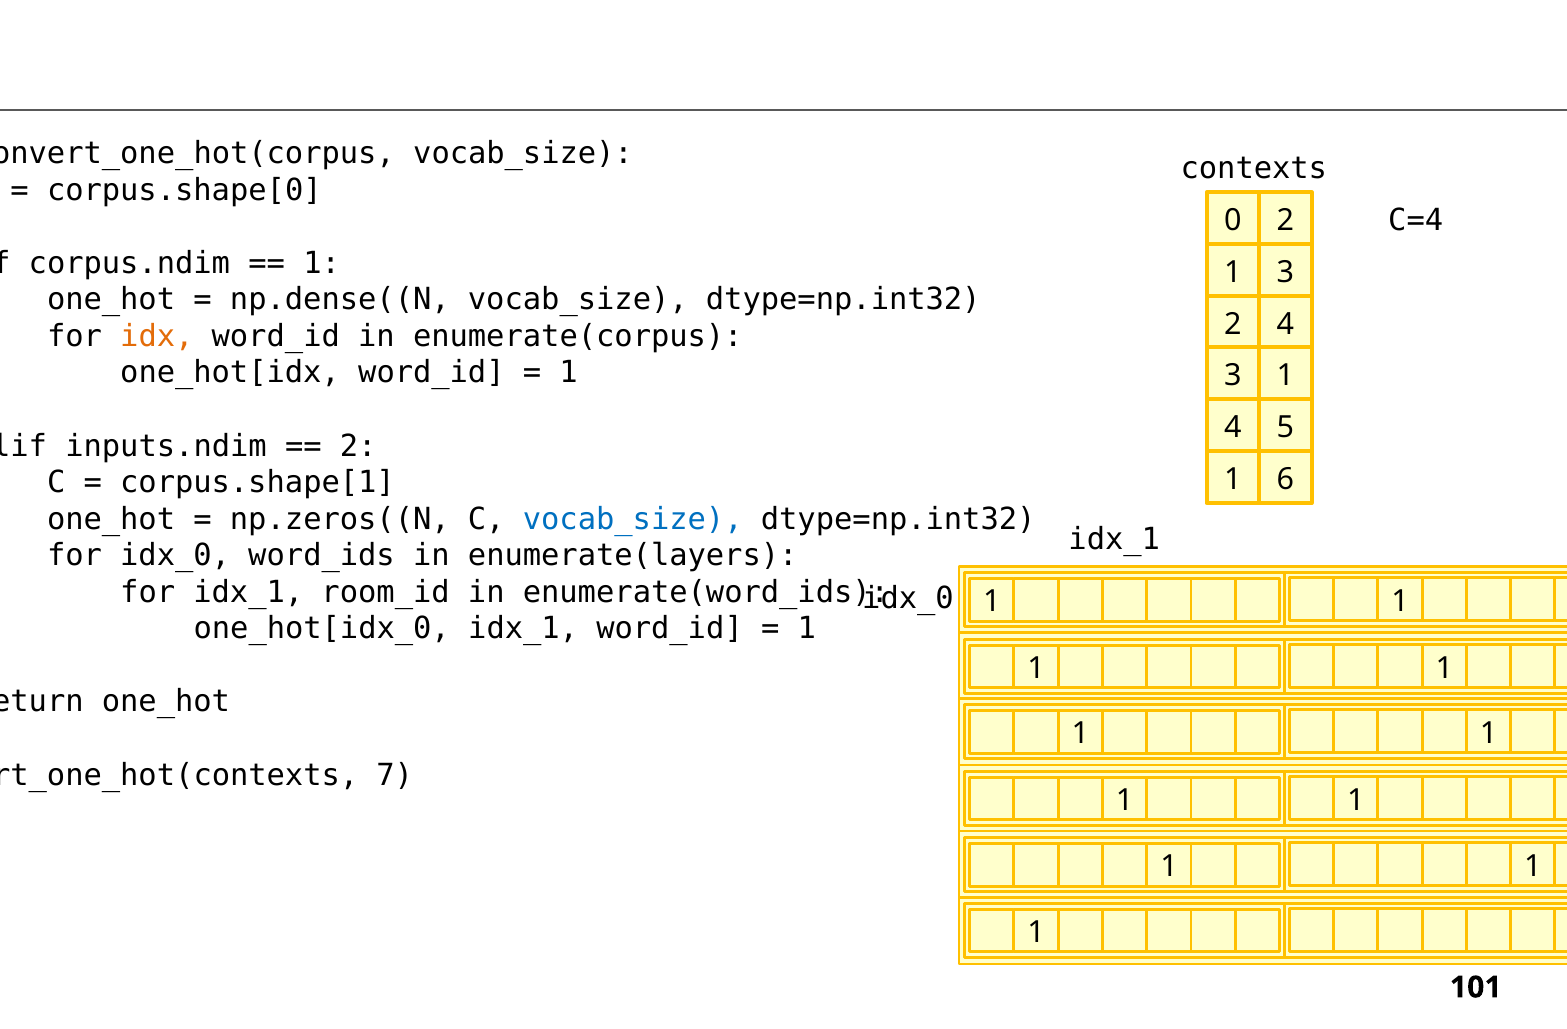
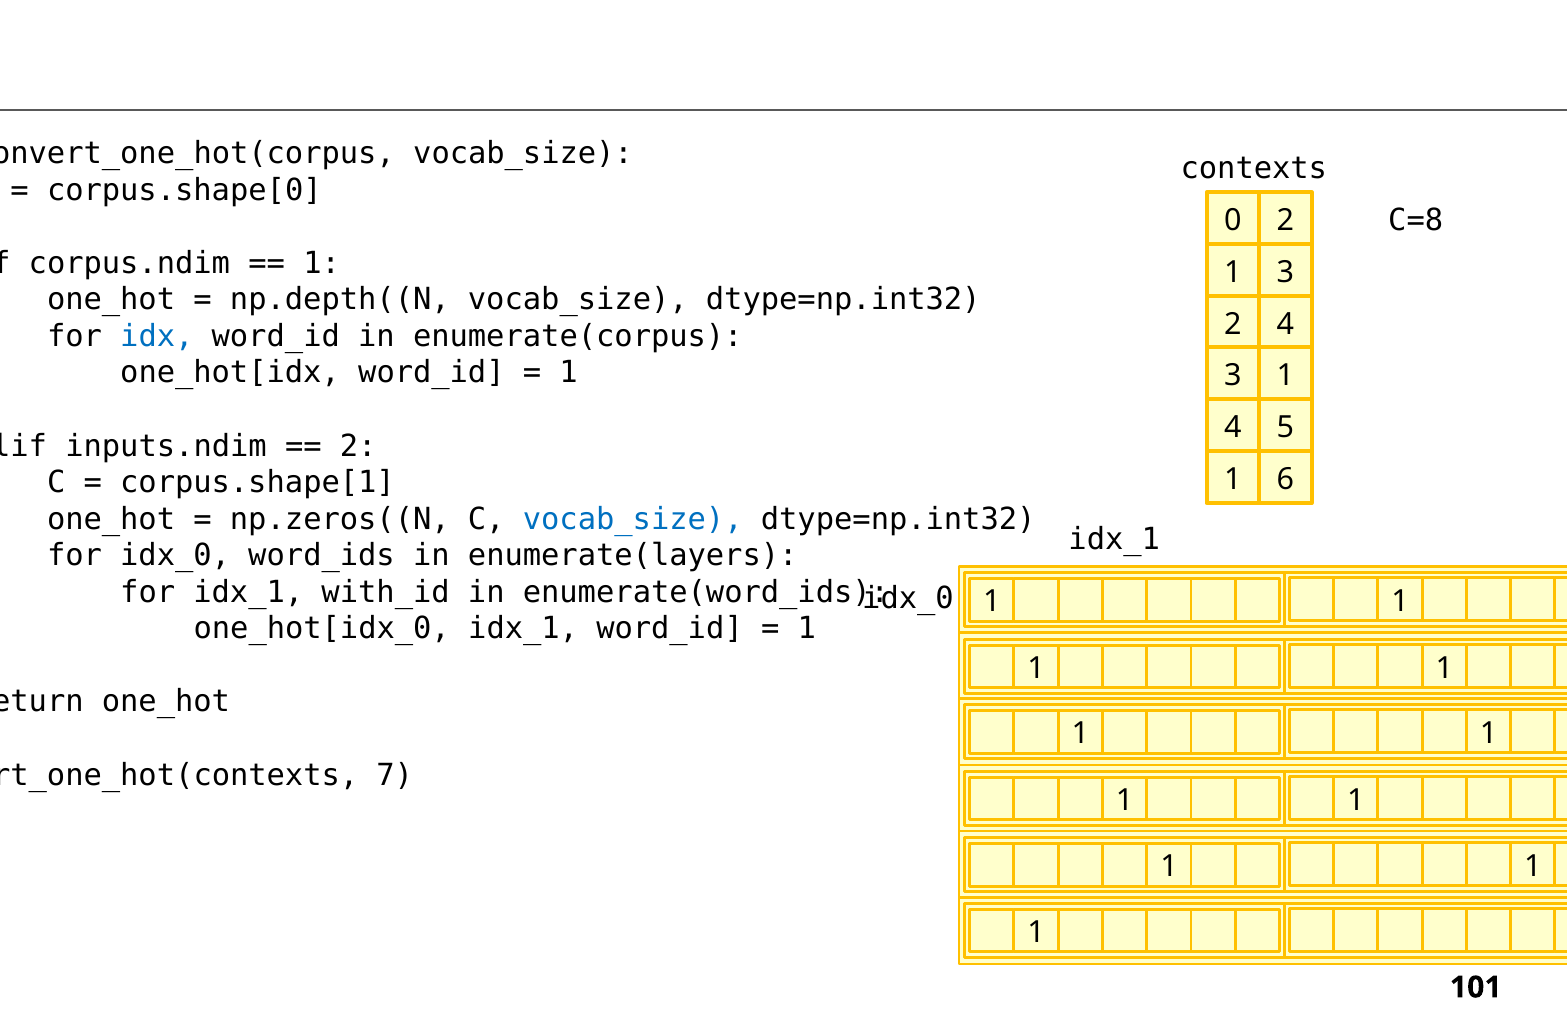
C=4: C=4 -> C=8
np.dense((N: np.dense((N -> np.depth((N
idx colour: orange -> blue
room_id: room_id -> with_id
